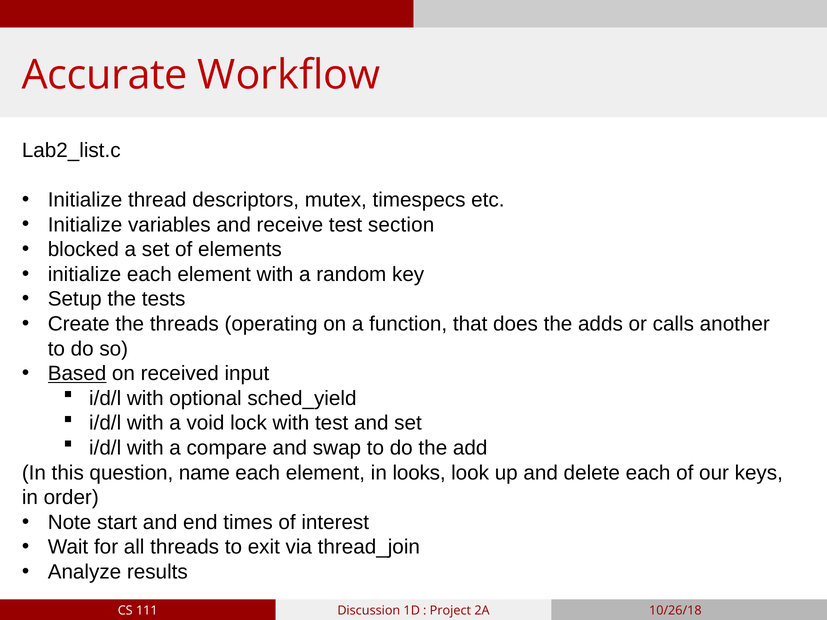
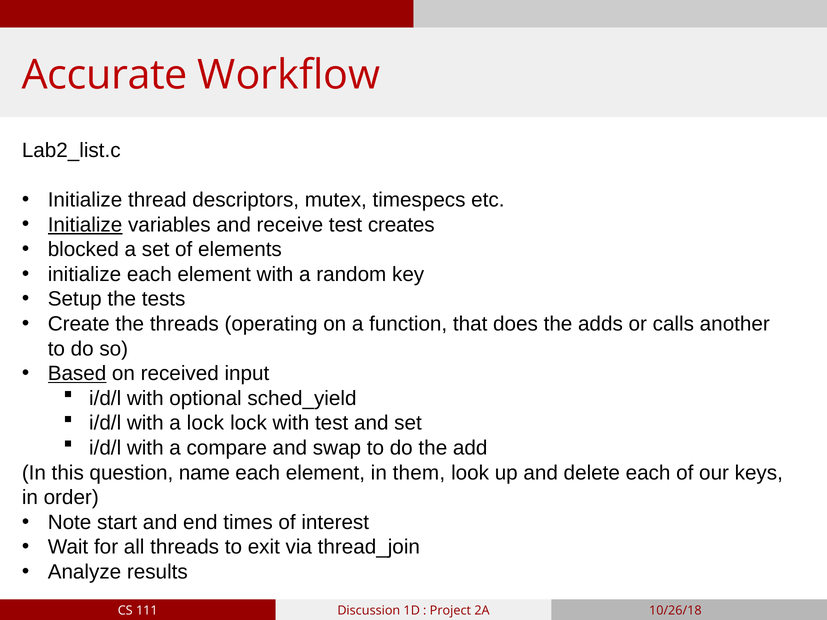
Initialize at (85, 225) underline: none -> present
section: section -> creates
a void: void -> lock
looks: looks -> them
